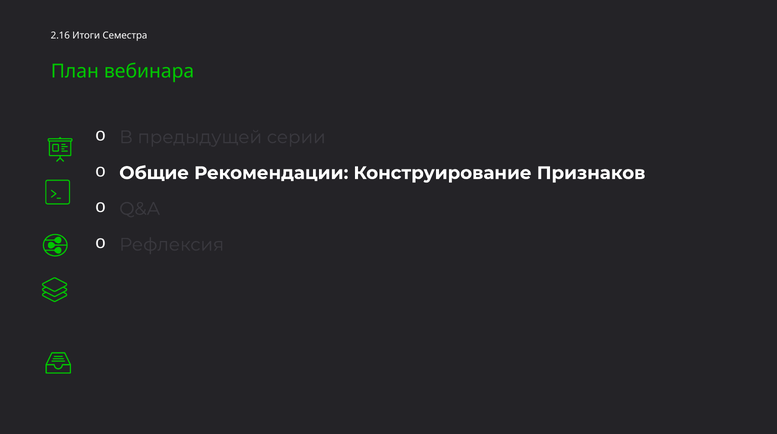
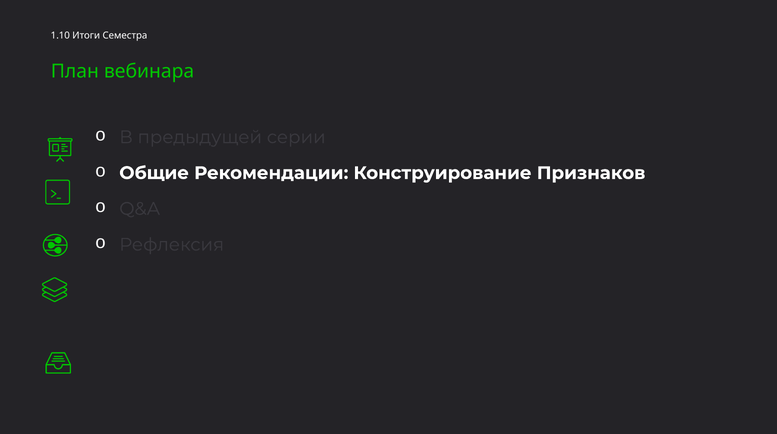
2.16: 2.16 -> 1.10
